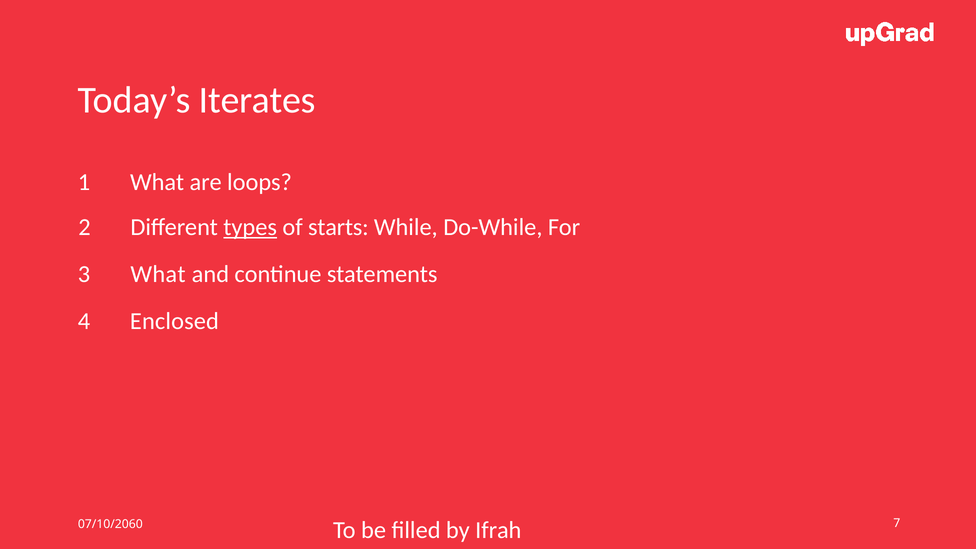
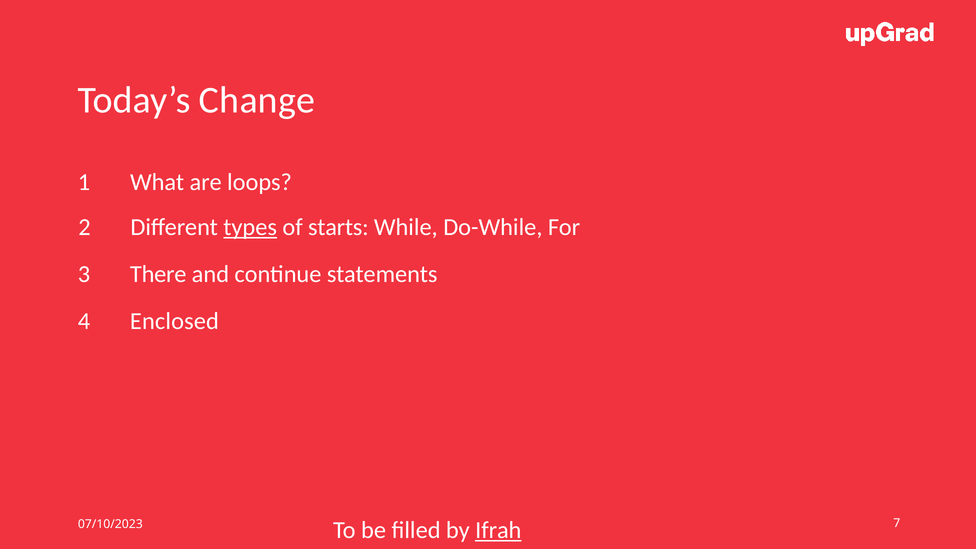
Iterates: Iterates -> Change
3 What: What -> There
Ifrah underline: none -> present
07/10/2060: 07/10/2060 -> 07/10/2023
